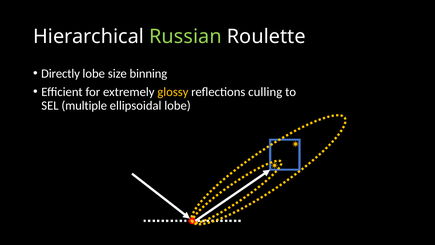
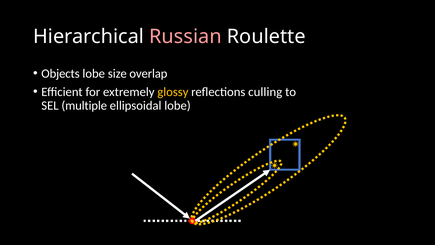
Russian colour: light green -> pink
Directly: Directly -> Objects
binning: binning -> overlap
